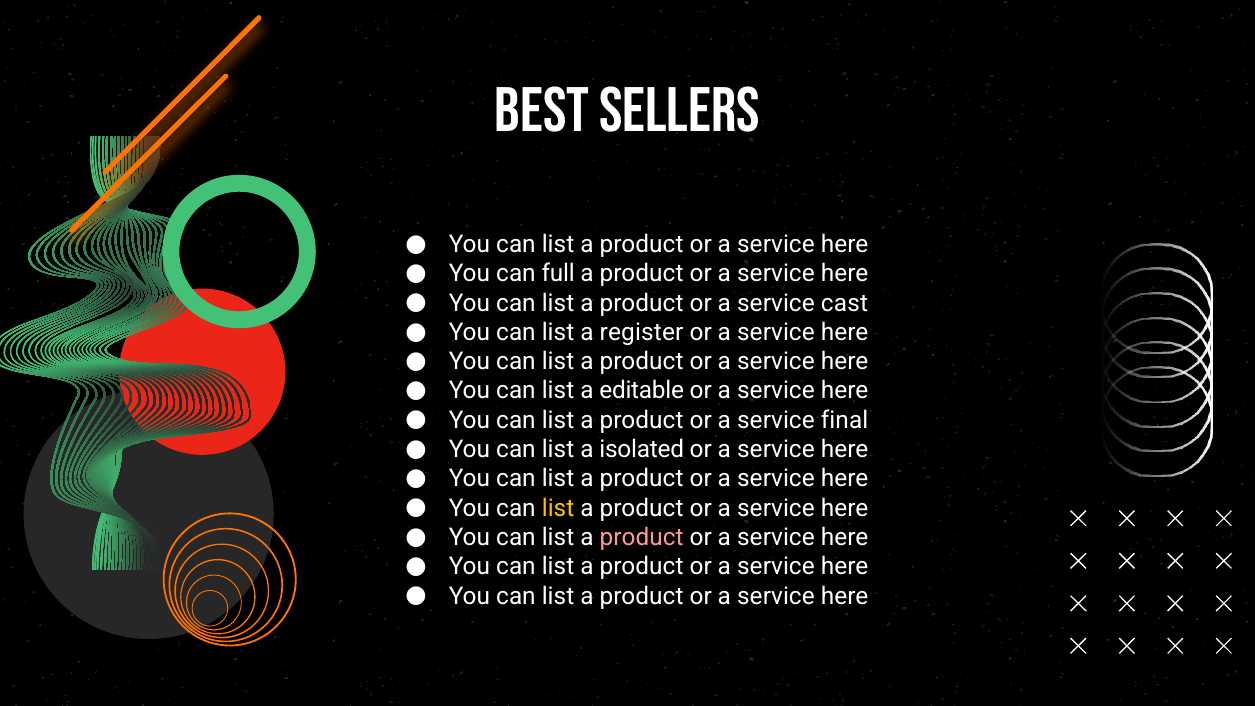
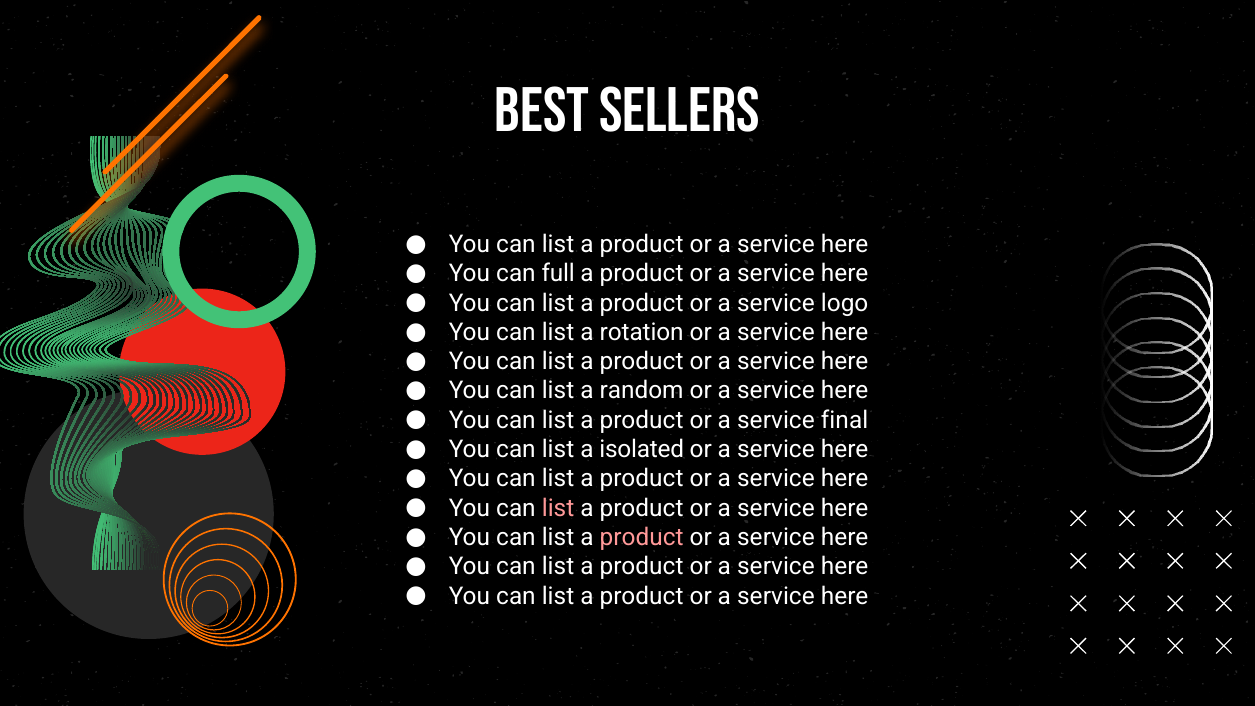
cast: cast -> logo
register: register -> rotation
editable: editable -> random
list at (558, 508) colour: yellow -> pink
